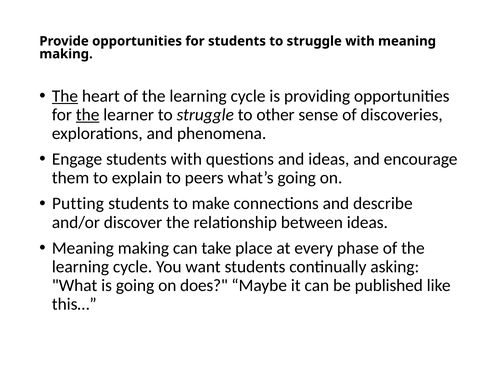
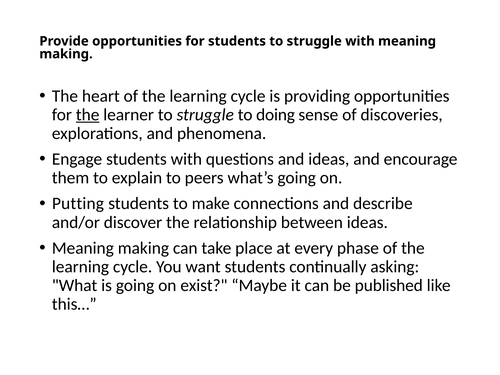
The at (65, 96) underline: present -> none
other: other -> doing
does: does -> exist
